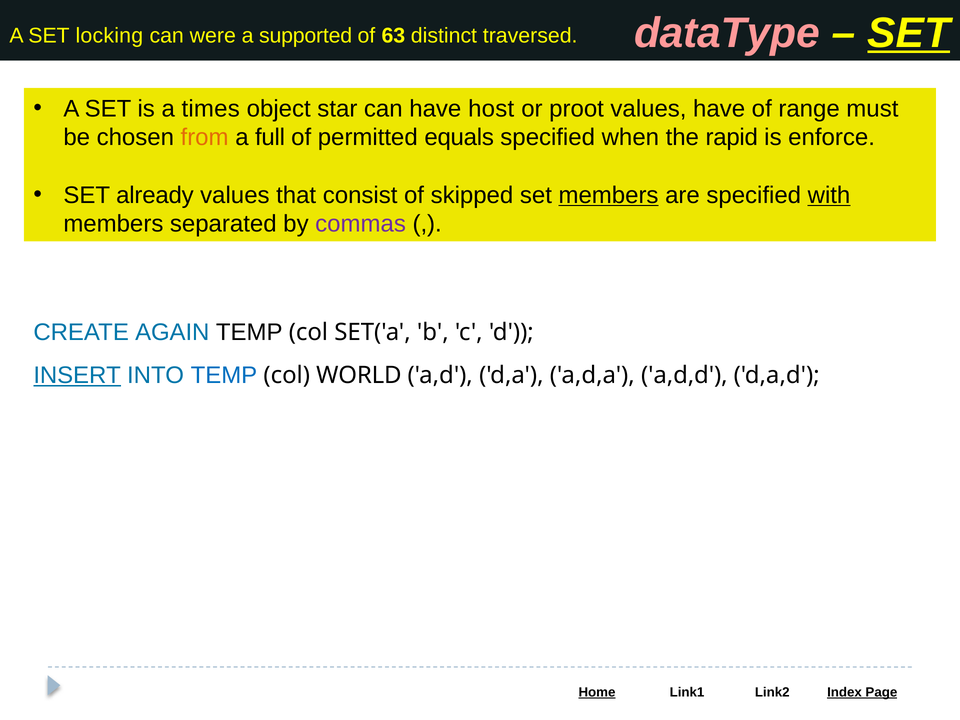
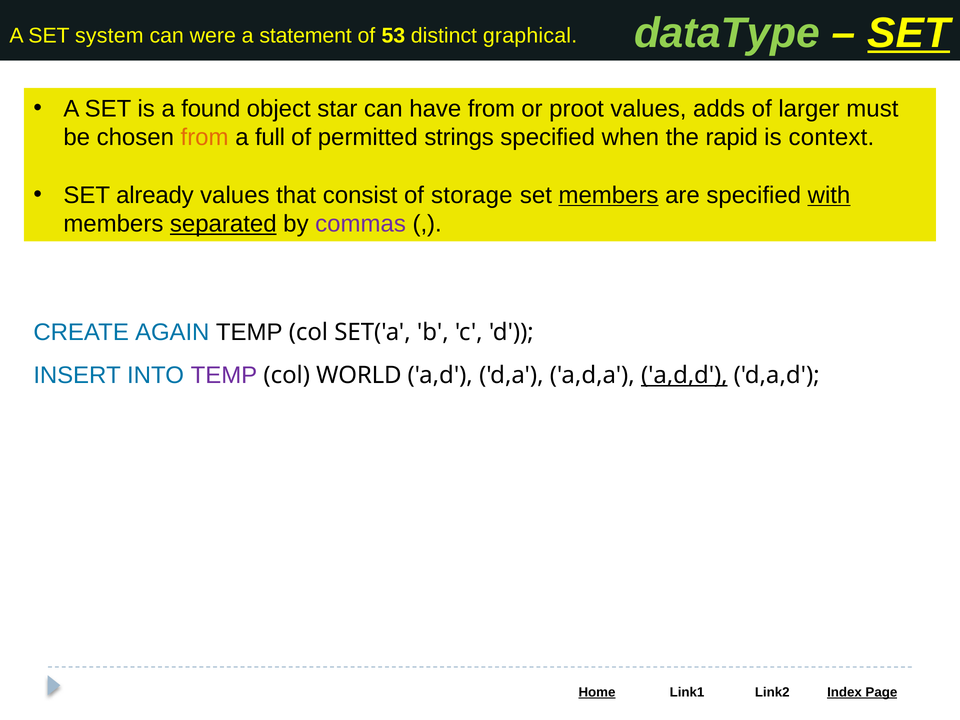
dataType colour: pink -> light green
locking: locking -> system
supported: supported -> statement
63: 63 -> 53
traversed: traversed -> graphical
times: times -> found
have host: host -> from
values have: have -> adds
range: range -> larger
equals: equals -> strings
enforce: enforce -> context
skipped: skipped -> storage
separated underline: none -> present
INSERT underline: present -> none
TEMP at (224, 375) colour: blue -> purple
a,d,d underline: none -> present
